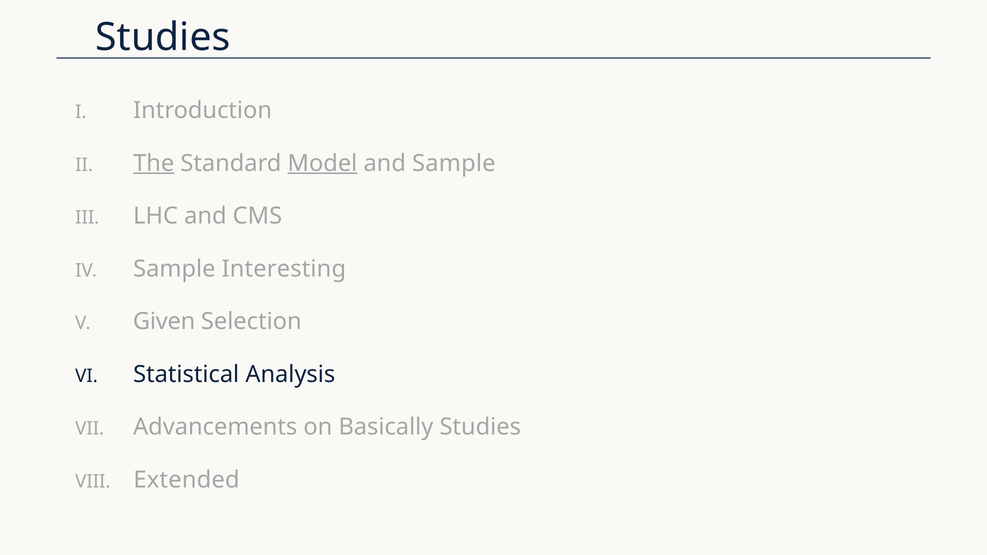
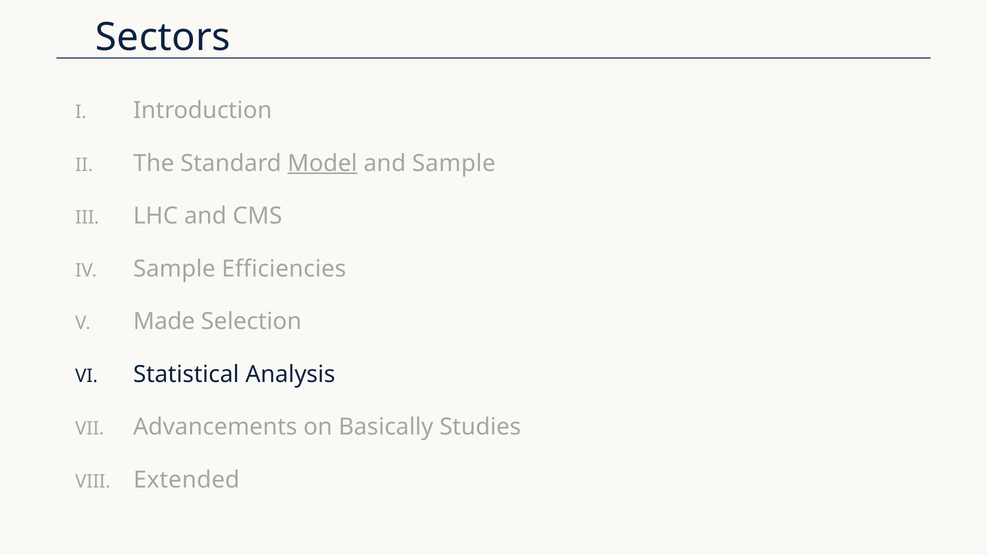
Studies at (163, 37): Studies -> Sectors
The underline: present -> none
Interesting: Interesting -> Efficiencies
Given: Given -> Made
